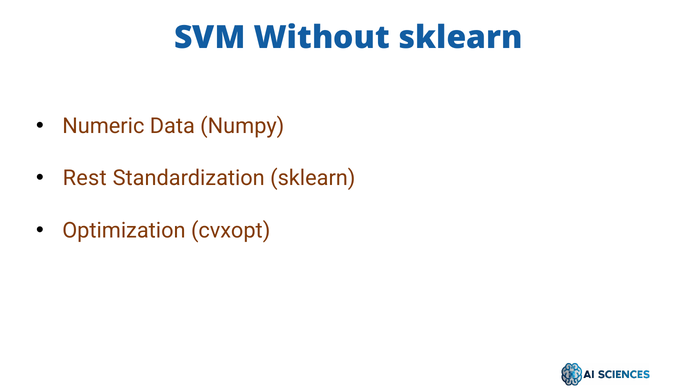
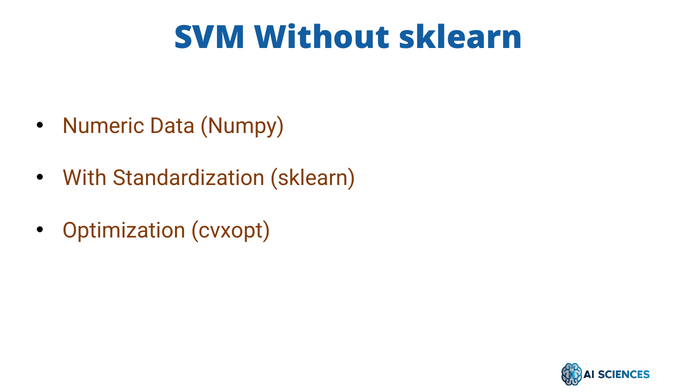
Rest: Rest -> With
